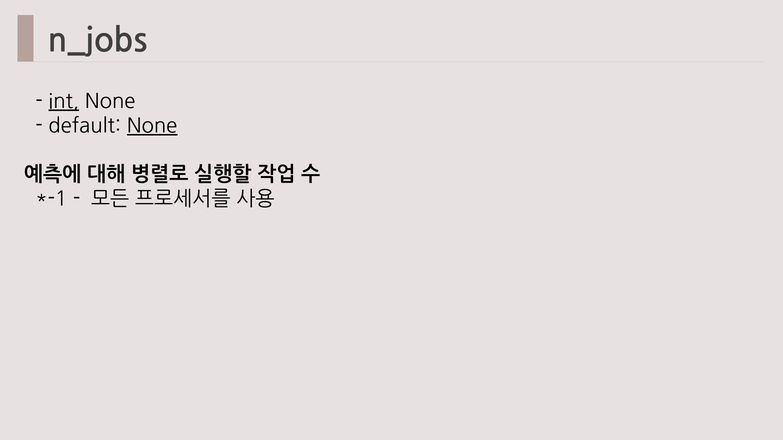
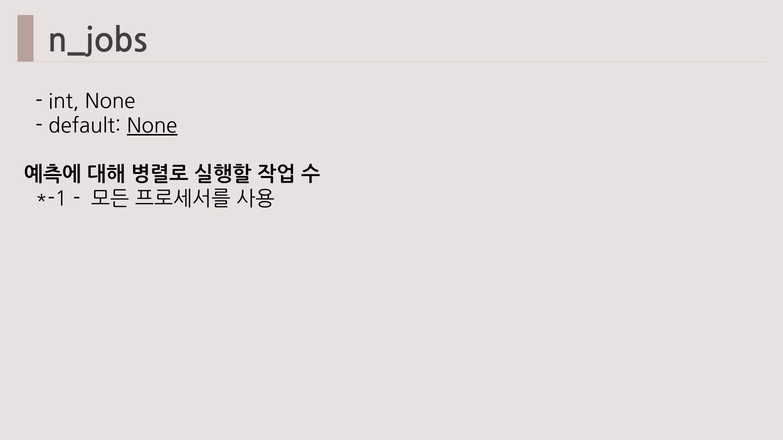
int underline: present -> none
